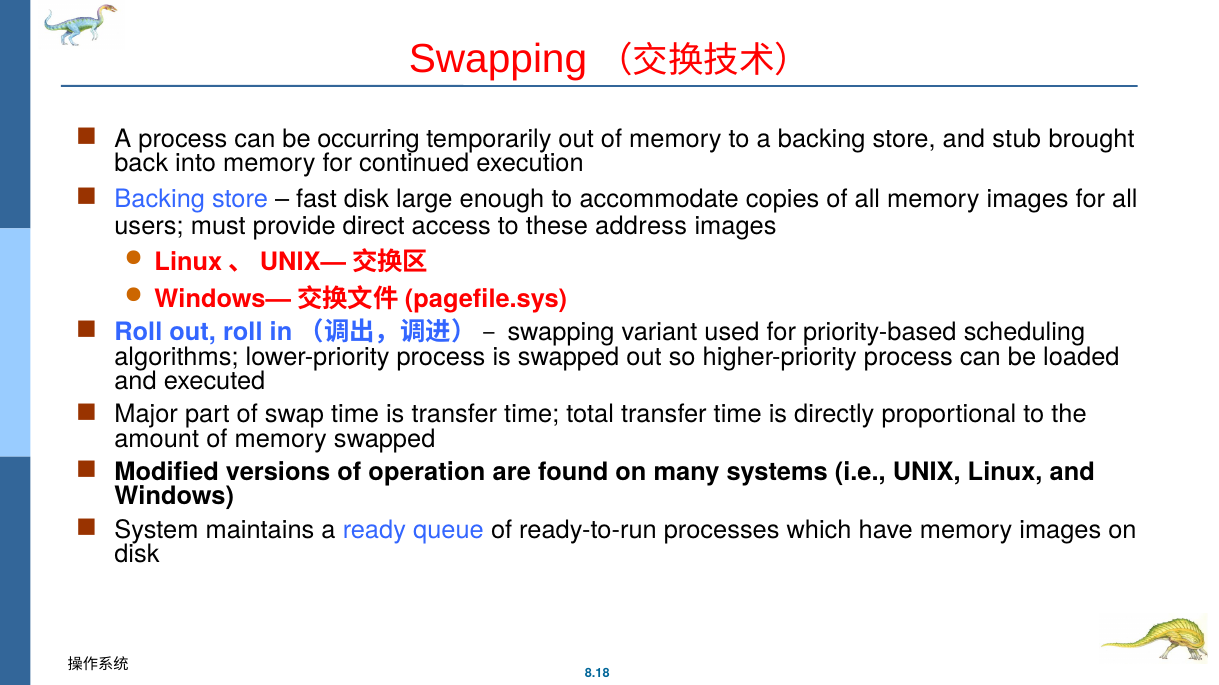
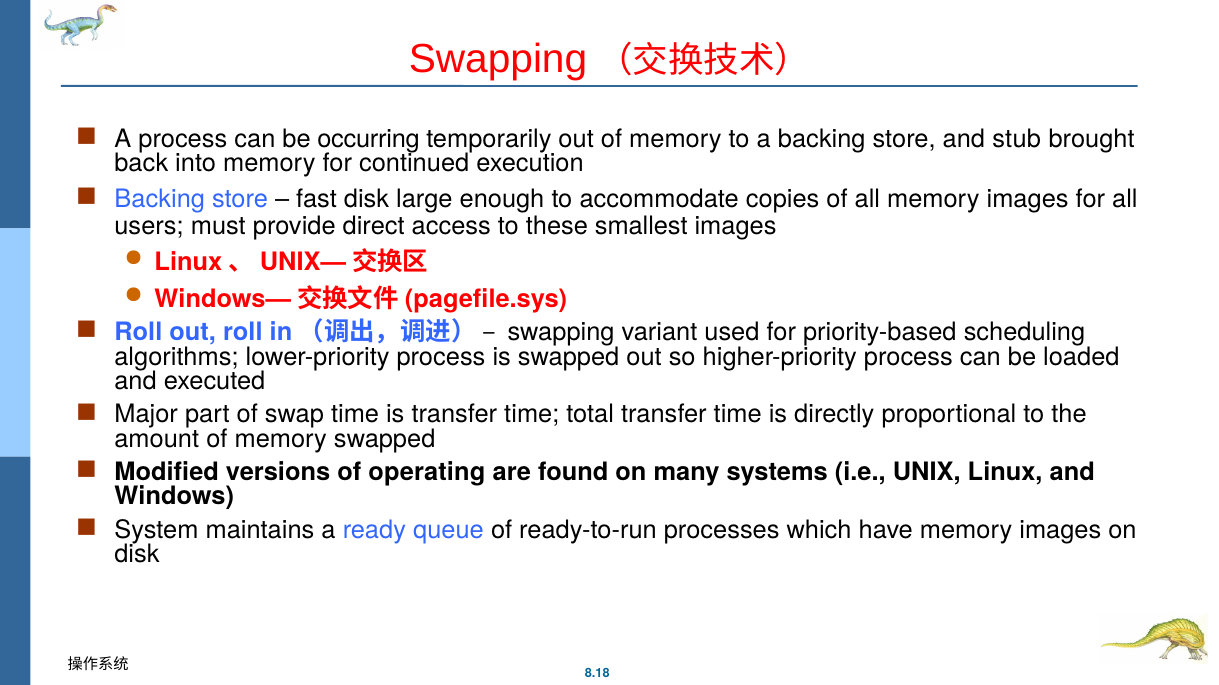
address: address -> smallest
operation: operation -> operating
